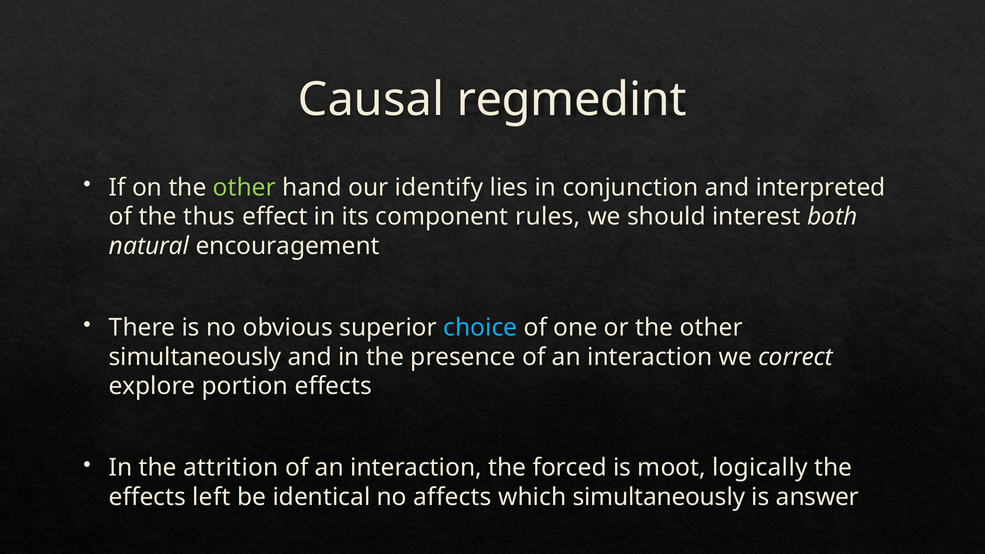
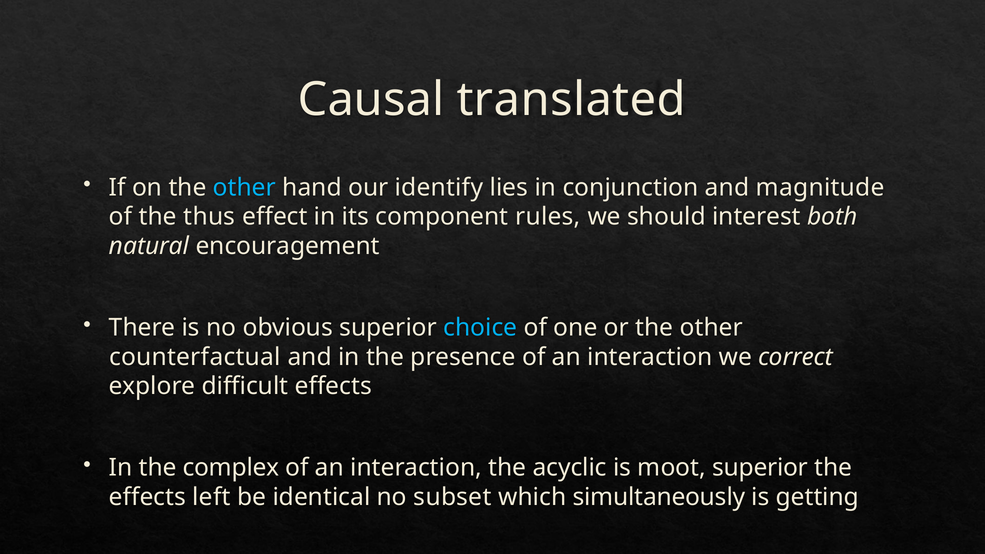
regmedint: regmedint -> translated
other at (244, 188) colour: light green -> light blue
interpreted: interpreted -> magnitude
simultaneously at (195, 357): simultaneously -> counterfactual
portion: portion -> difficult
attrition: attrition -> complex
forced: forced -> acyclic
moot logically: logically -> superior
affects: affects -> subset
answer: answer -> getting
